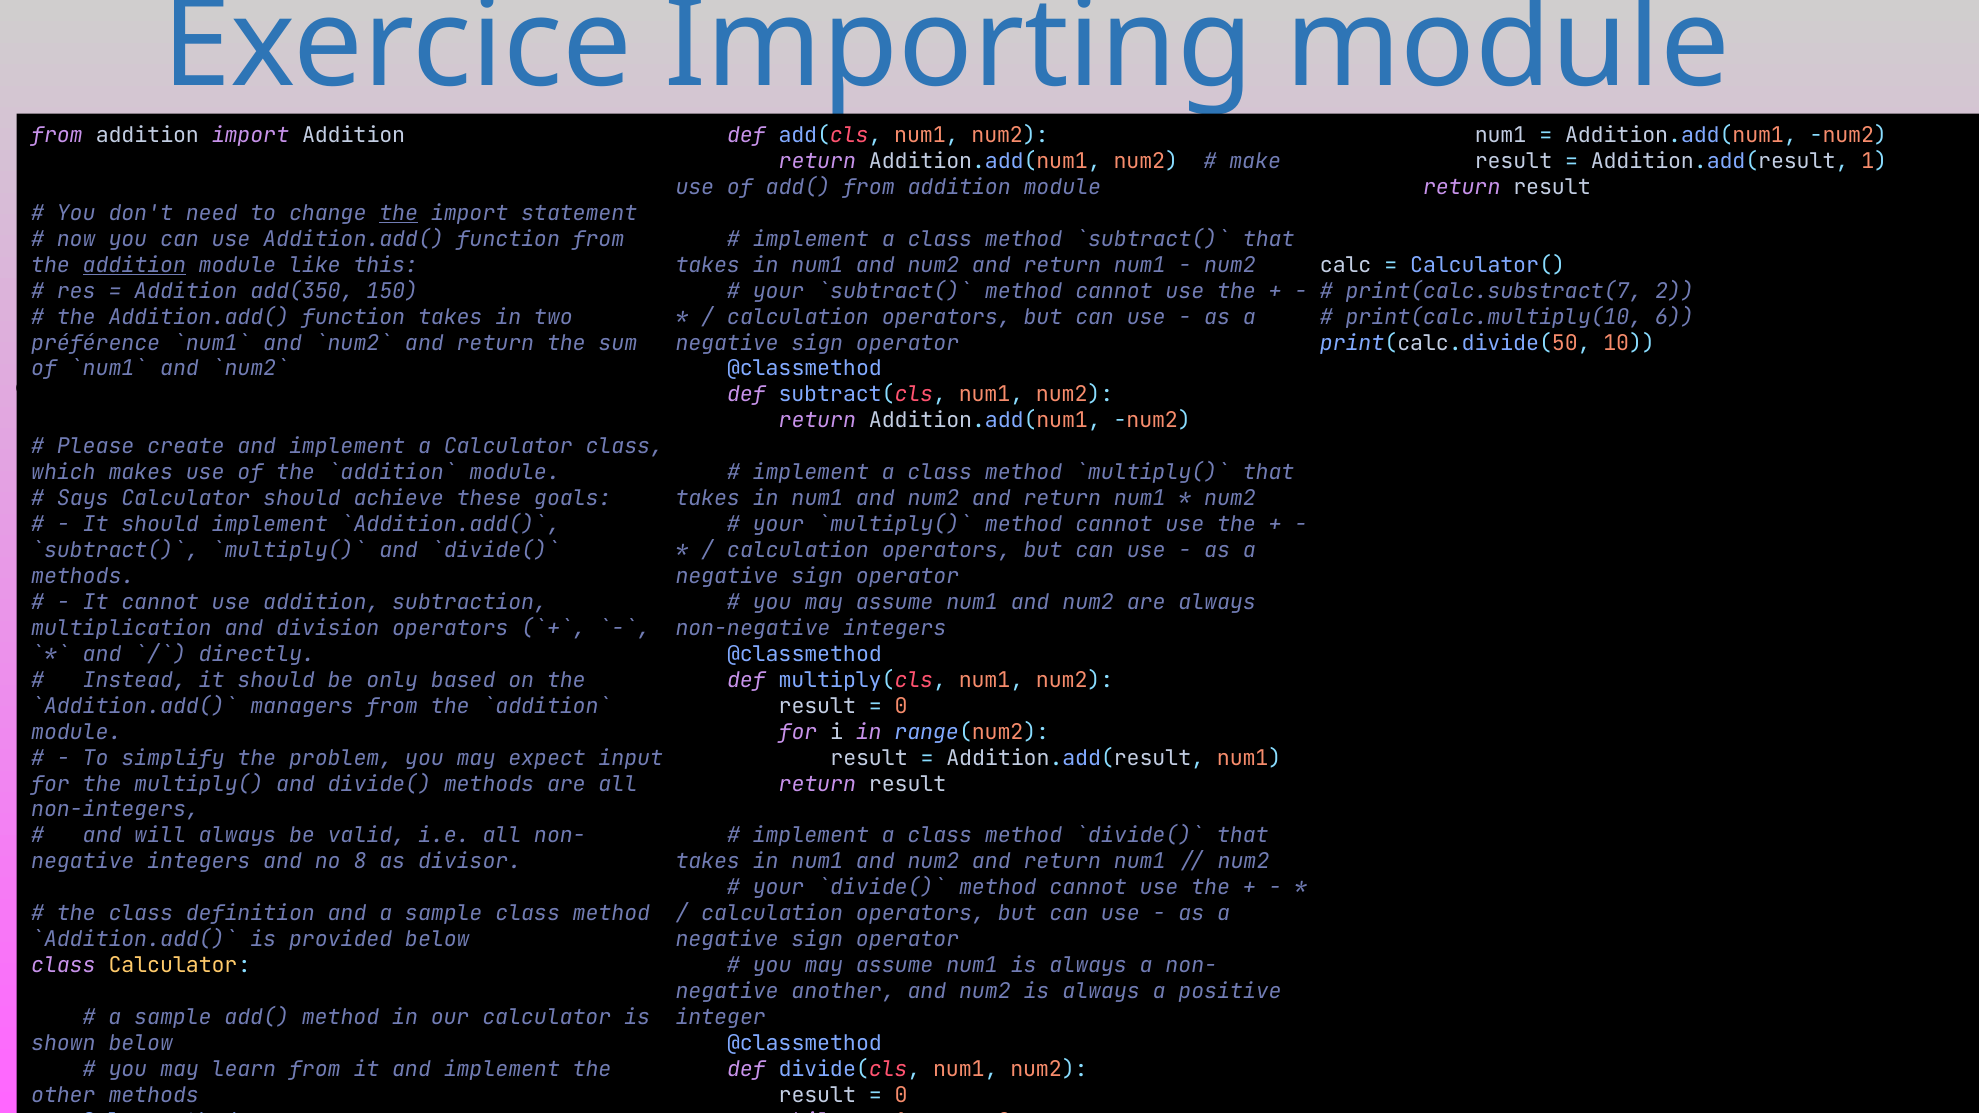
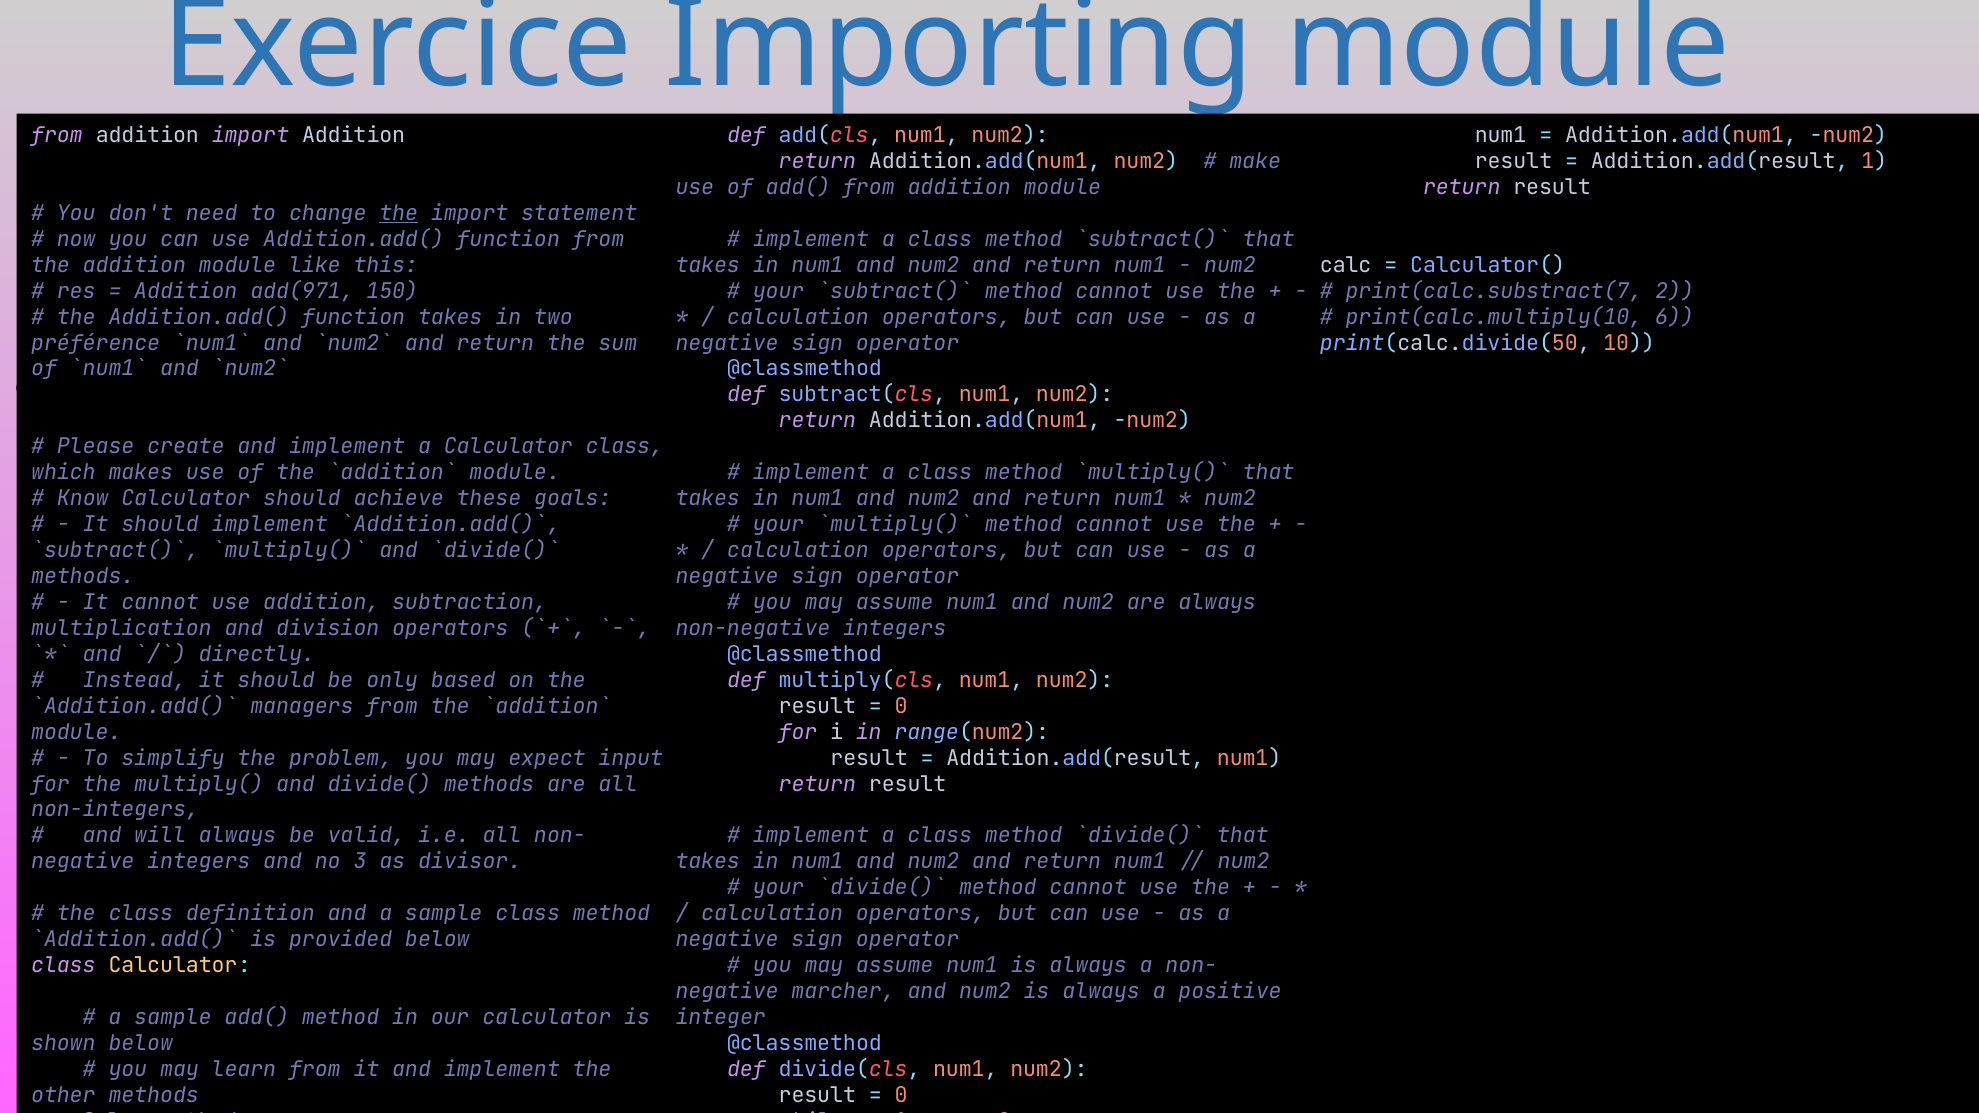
addition at (134, 265) underline: present -> none
Addition.add(350: Addition.add(350 -> Addition.add(971
Says: Says -> Know
8: 8 -> 3
another: another -> marcher
